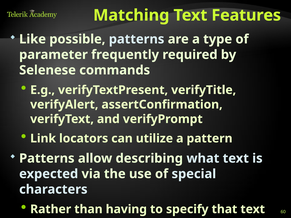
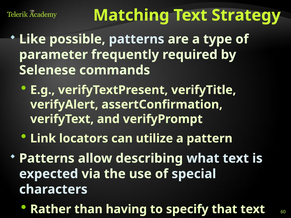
Features: Features -> Strategy
